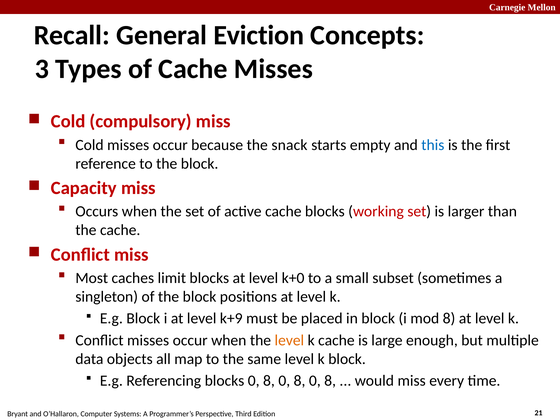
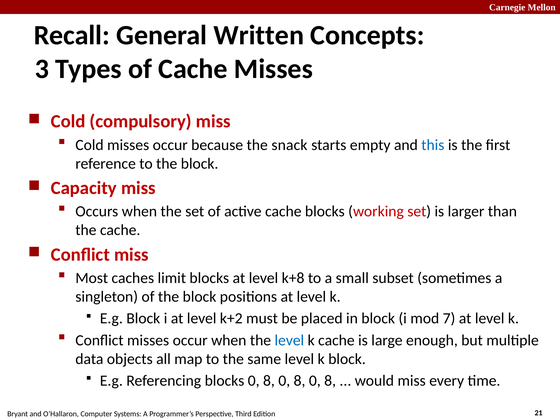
Eviction: Eviction -> Written
k+0: k+0 -> k+8
k+9: k+9 -> k+2
mod 8: 8 -> 7
level at (289, 340) colour: orange -> blue
